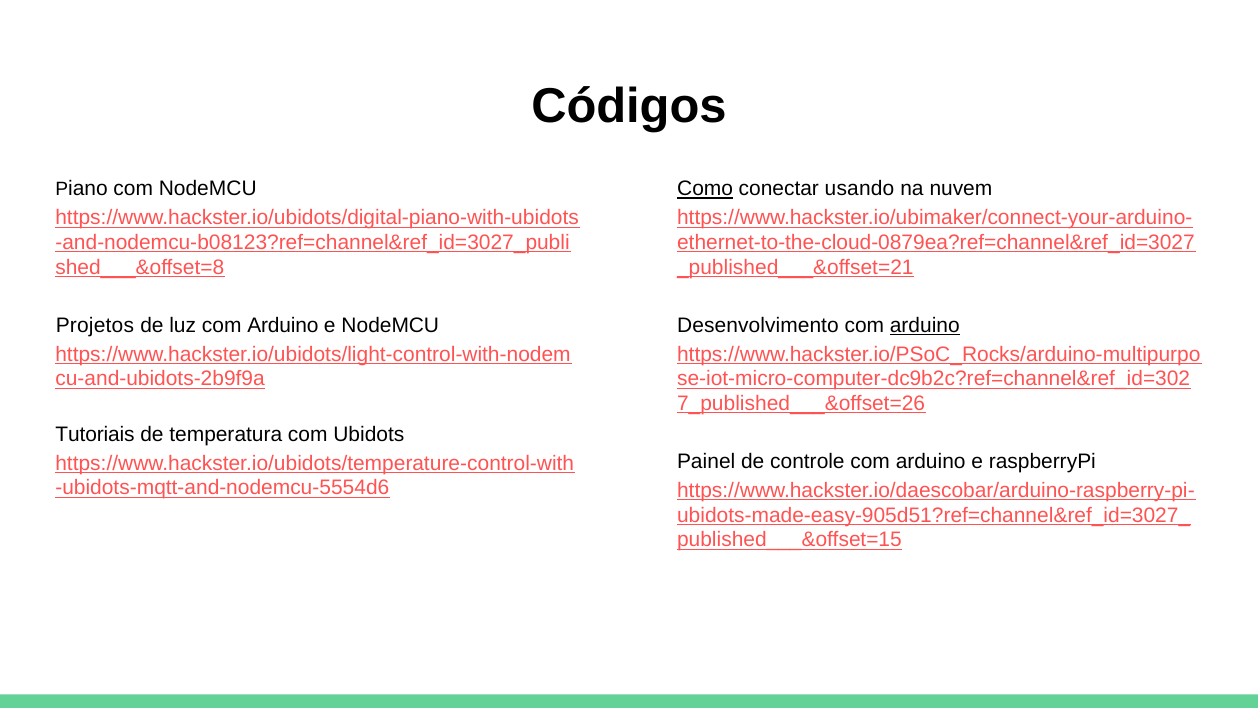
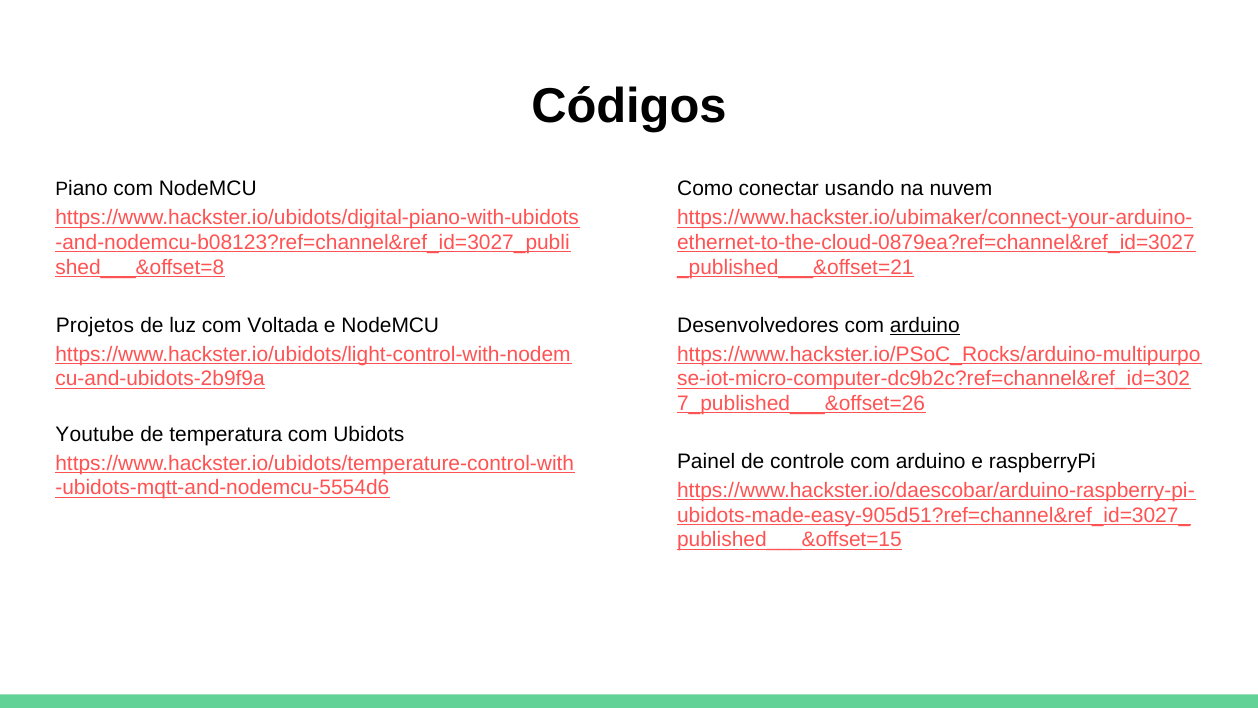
Como underline: present -> none
luz com Arduino: Arduino -> Voltada
Desenvolvimento: Desenvolvimento -> Desenvolvedores
Tutoriais: Tutoriais -> Youtube
